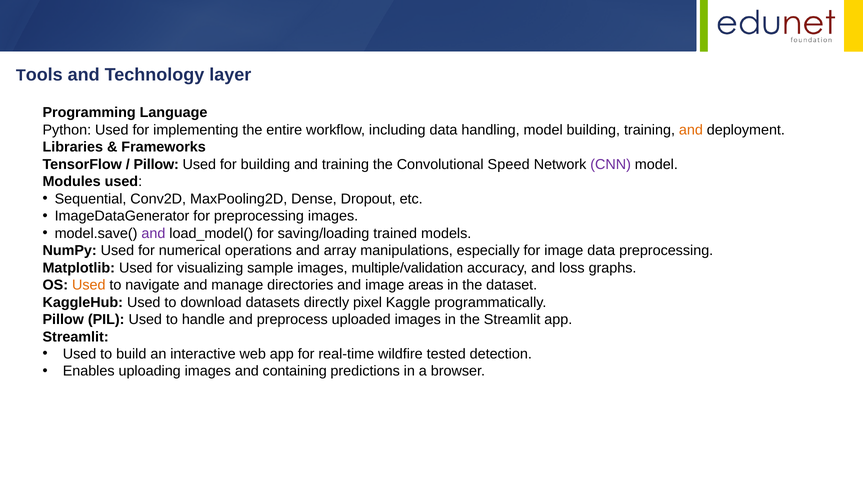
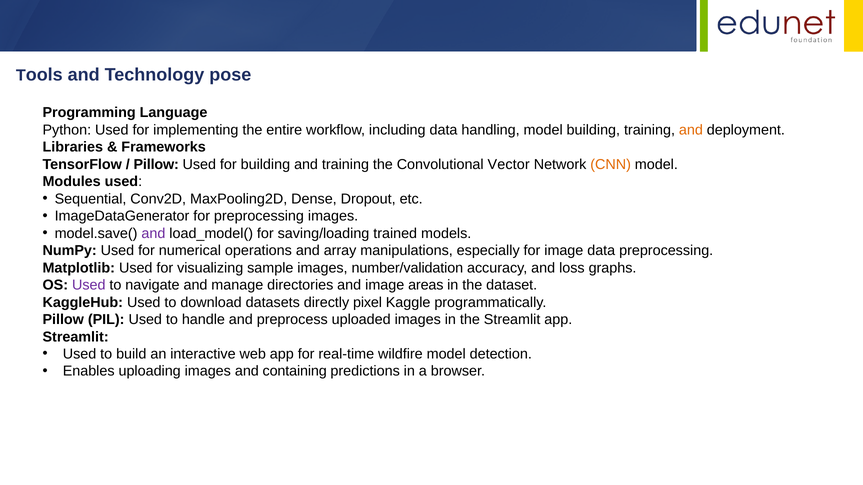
layer: layer -> pose
Speed: Speed -> Vector
CNN colour: purple -> orange
multiple/validation: multiple/validation -> number/validation
Used at (89, 285) colour: orange -> purple
wildfire tested: tested -> model
